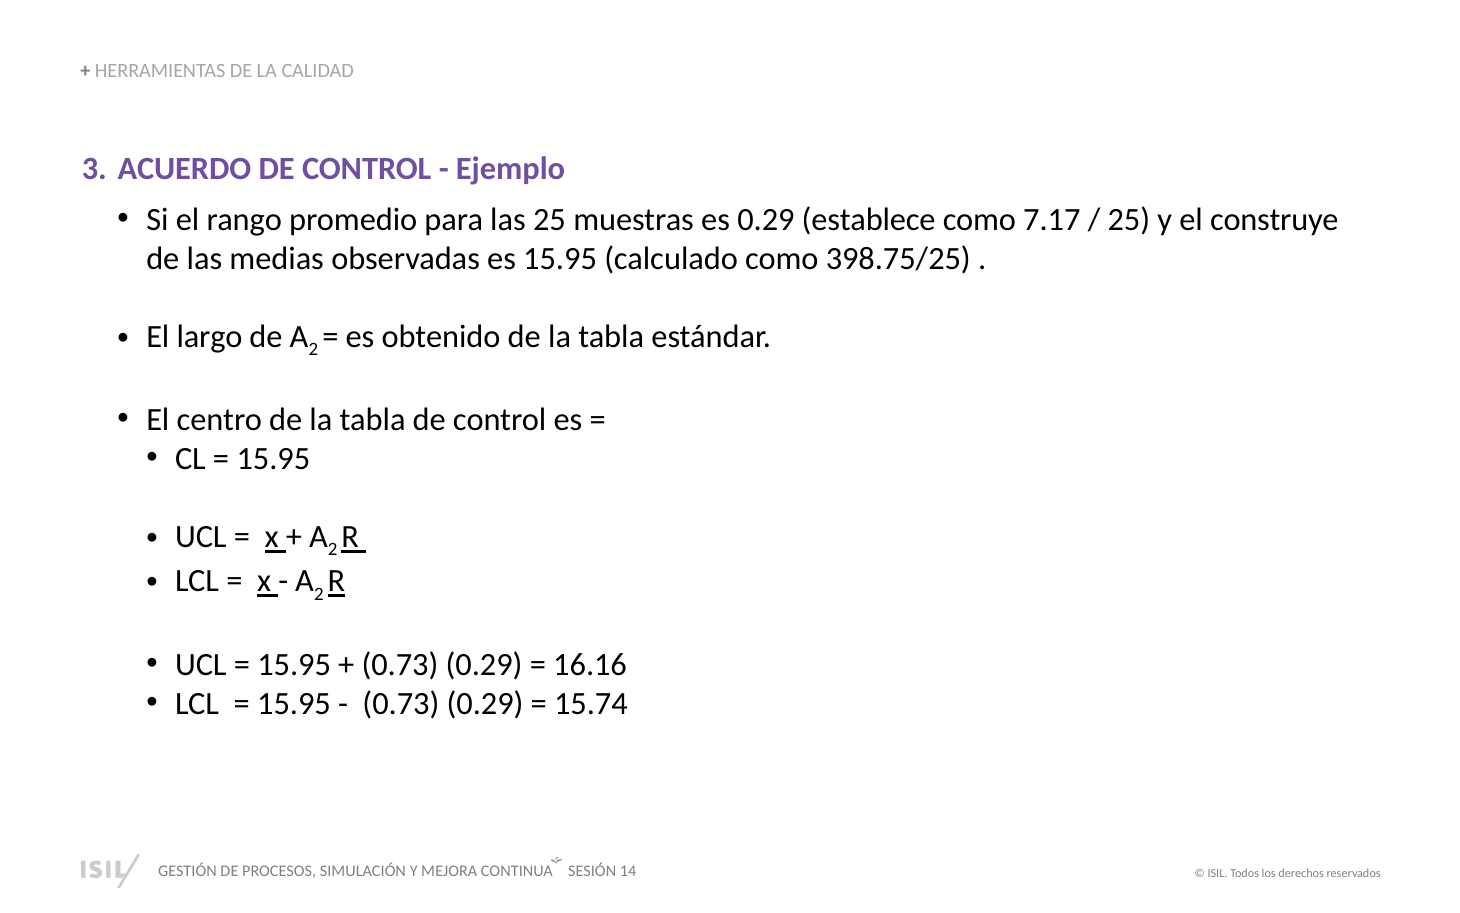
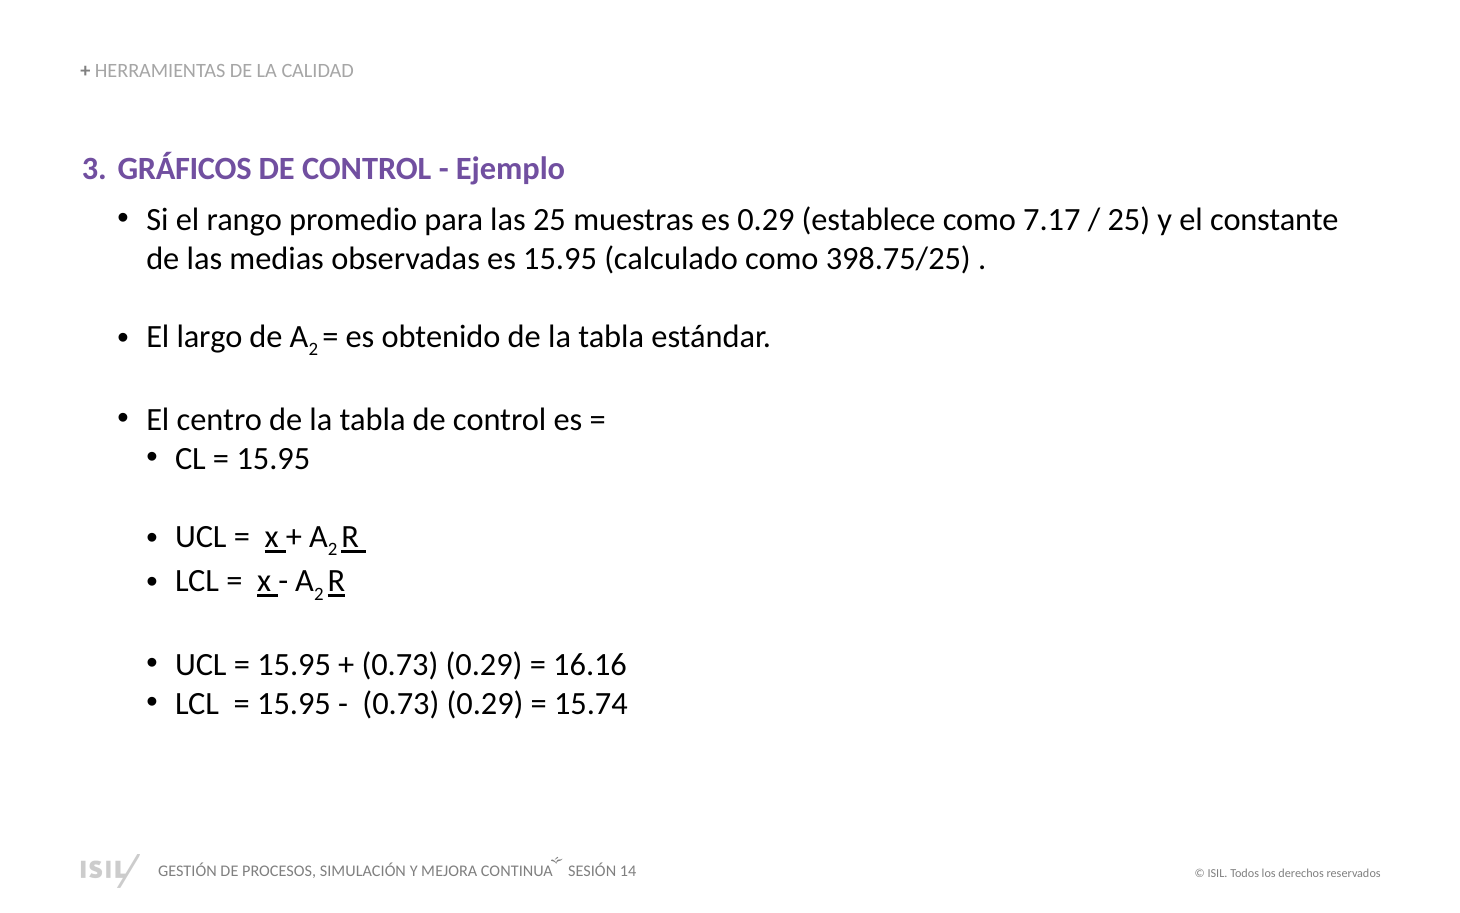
ACUERDO: ACUERDO -> GRÁFICOS
construye: construye -> constante
